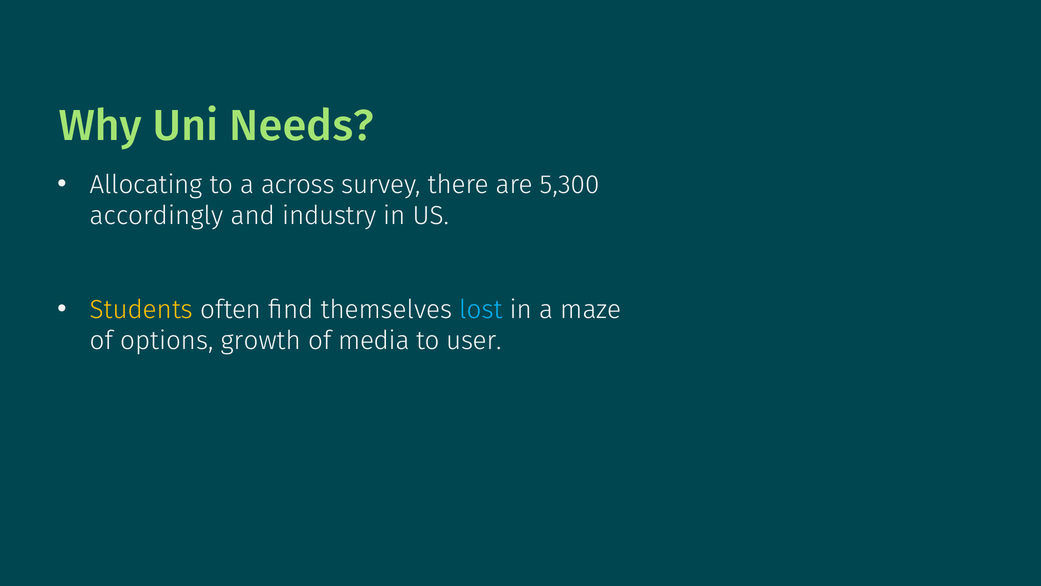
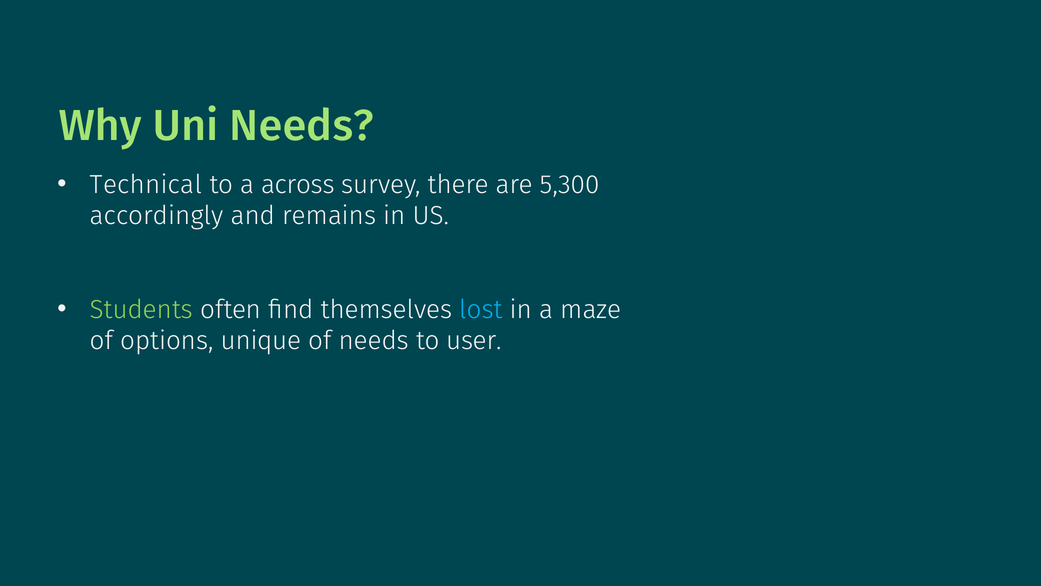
Allocating: Allocating -> Technical
industry: industry -> remains
Students colour: yellow -> light green
growth: growth -> unique
of media: media -> needs
